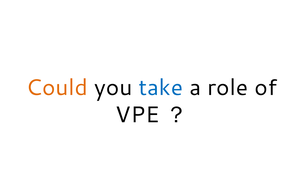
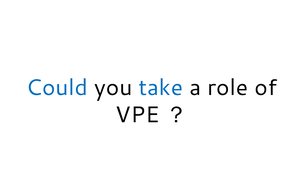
Could colour: orange -> blue
